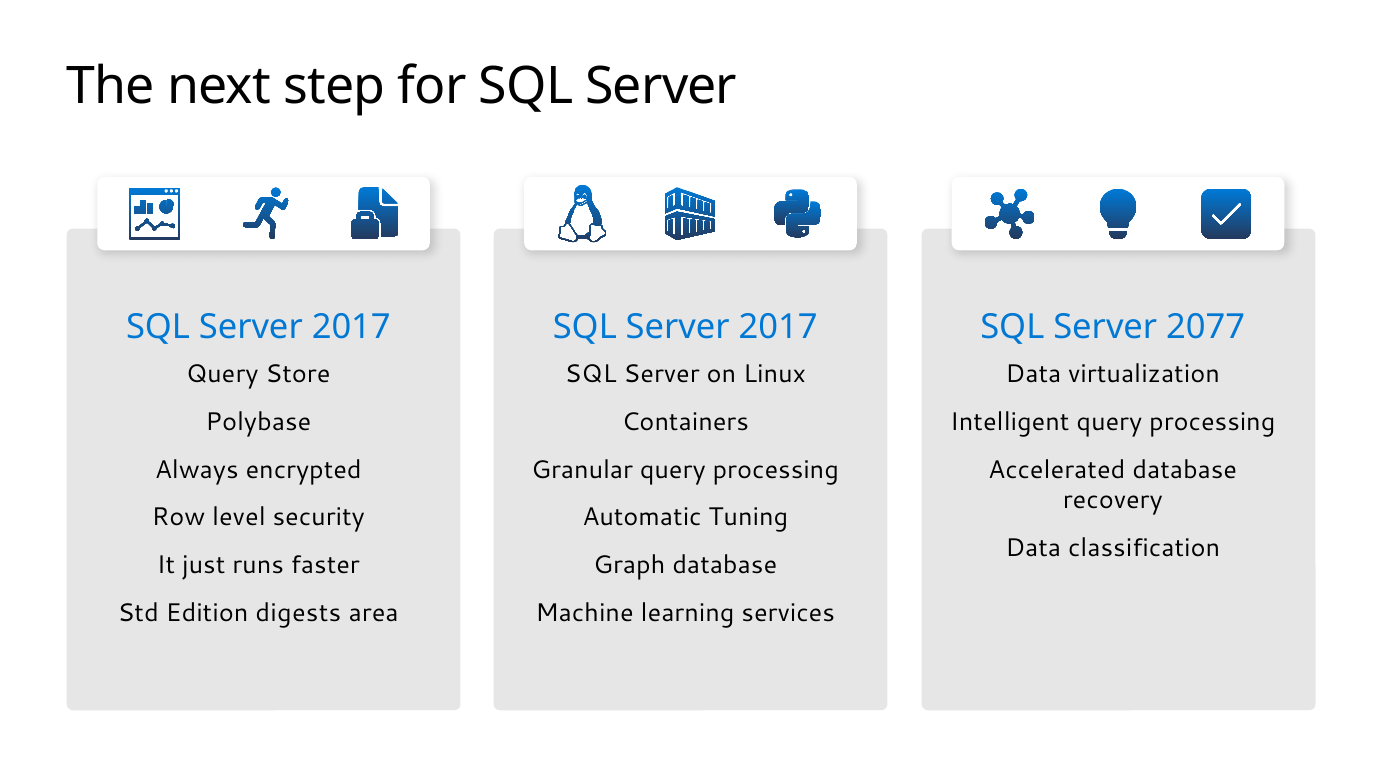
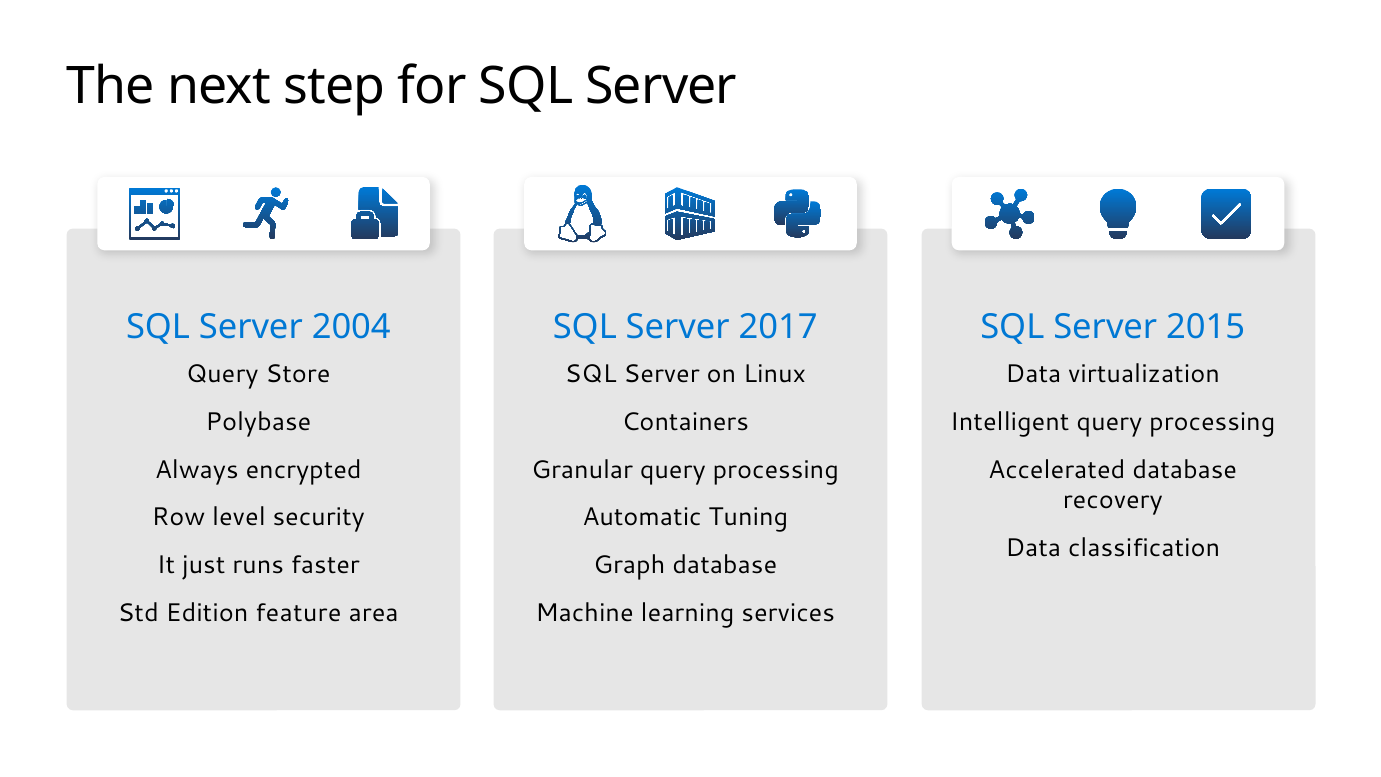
2017 at (351, 327): 2017 -> 2004
2077: 2077 -> 2015
digests: digests -> feature
